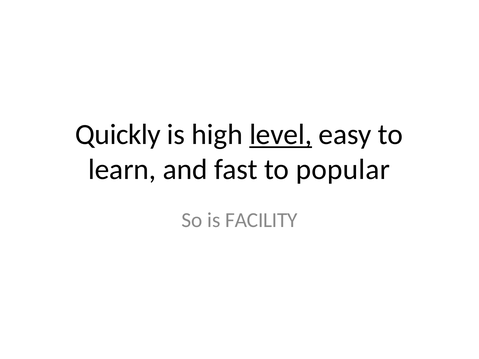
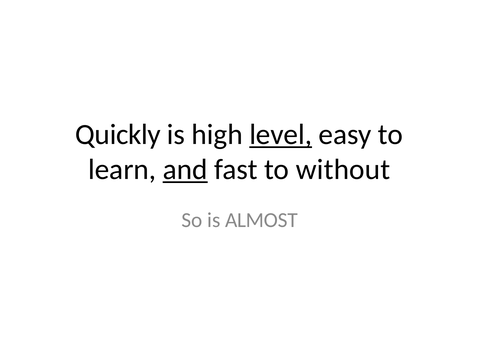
and underline: none -> present
popular: popular -> without
FACILITY: FACILITY -> ALMOST
